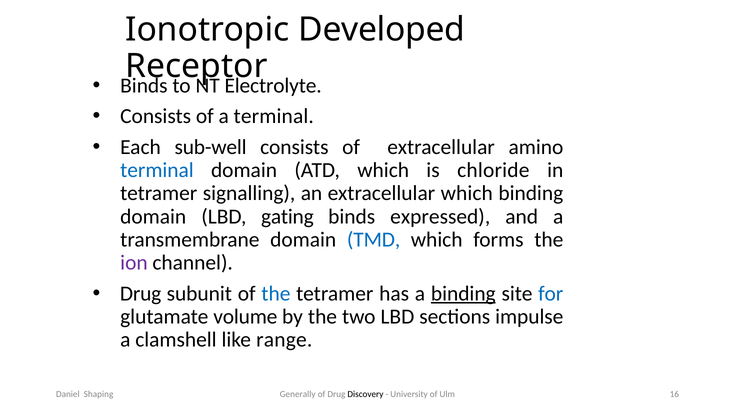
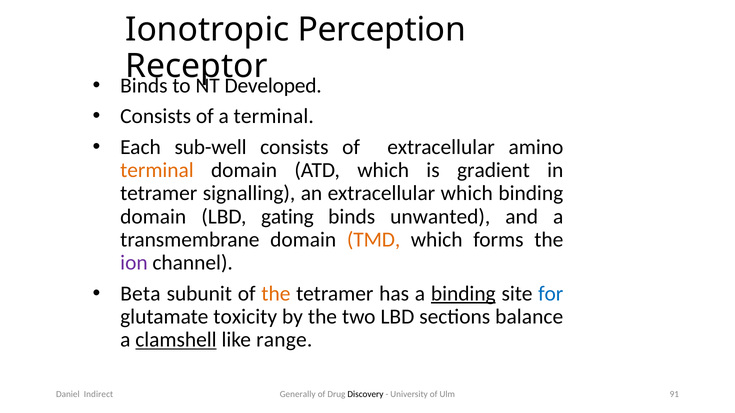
Developed: Developed -> Perception
Electrolyte: Electrolyte -> Developed
terminal at (157, 170) colour: blue -> orange
chloride: chloride -> gradient
expressed: expressed -> unwanted
TMD colour: blue -> orange
Drug at (141, 294): Drug -> Beta
the at (276, 294) colour: blue -> orange
volume: volume -> toxicity
impulse: impulse -> balance
clamshell underline: none -> present
16: 16 -> 91
Shaping: Shaping -> Indirect
